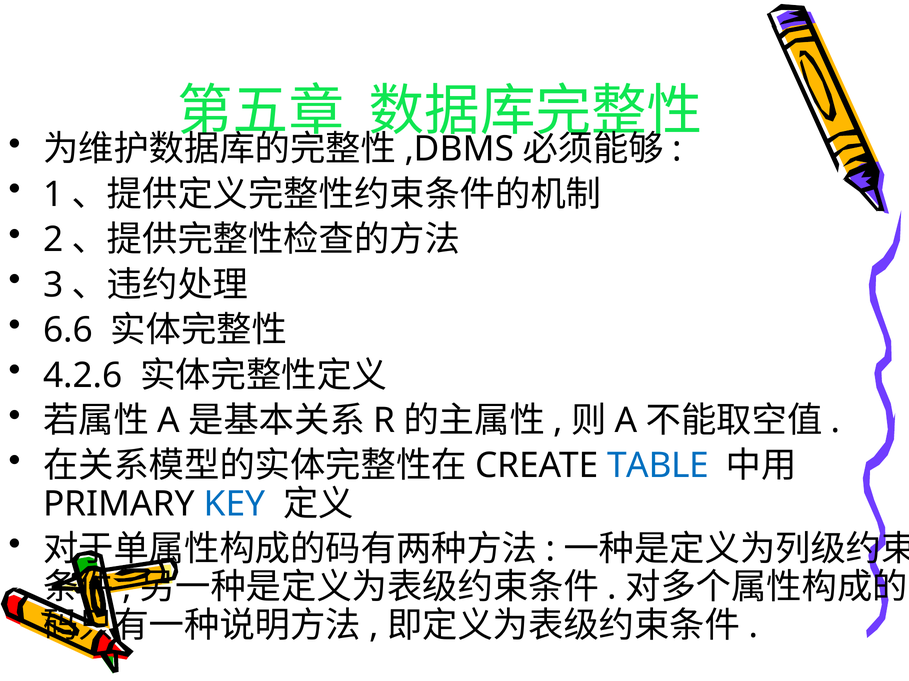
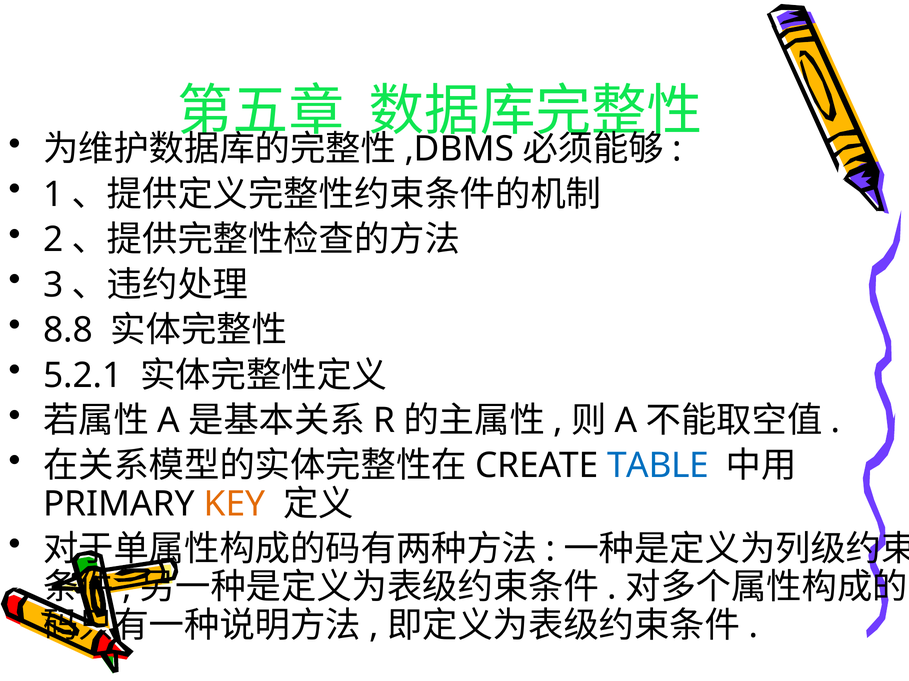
6.6: 6.6 -> 8.8
4.2.6: 4.2.6 -> 5.2.1
KEY colour: blue -> orange
